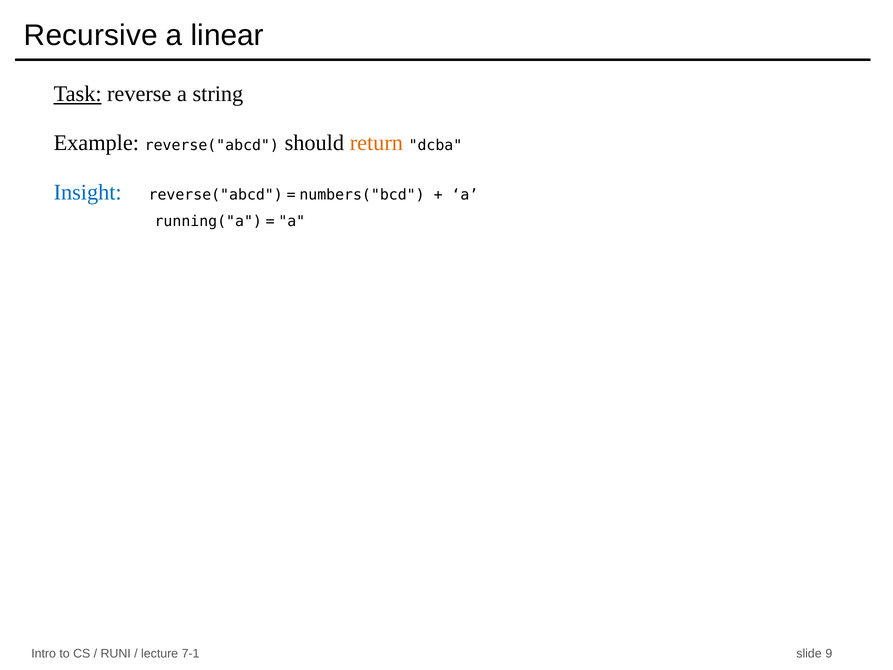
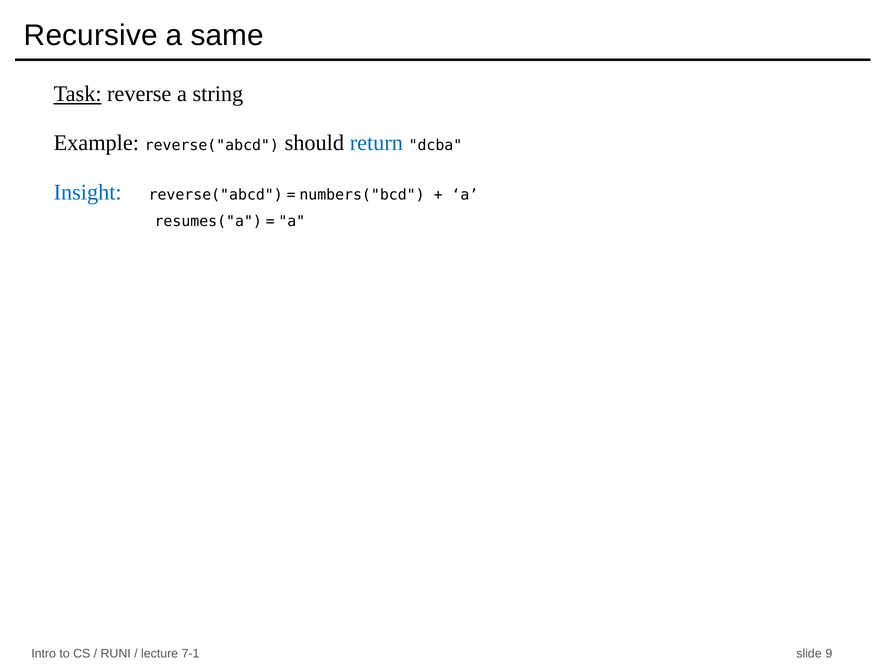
linear: linear -> same
return colour: orange -> blue
running("a: running("a -> resumes("a
